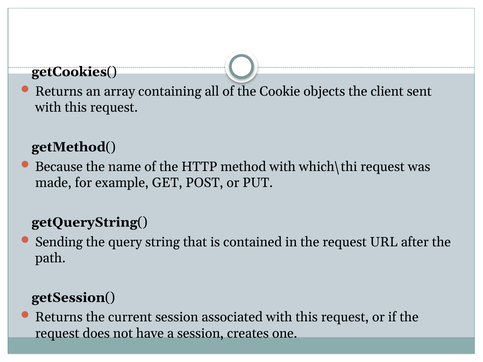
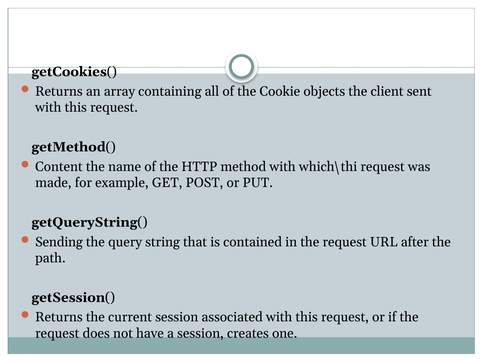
Because: Because -> Content
